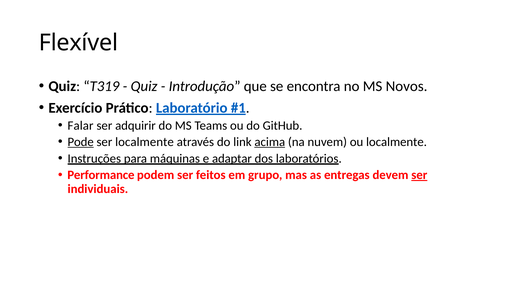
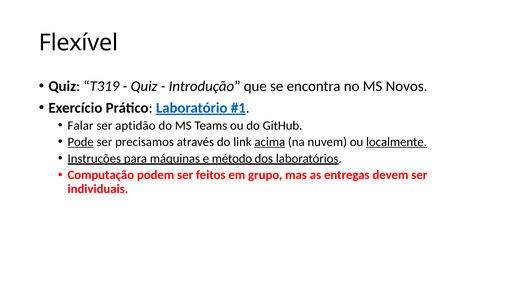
adquirir: adquirir -> aptidão
ser localmente: localmente -> precisamos
localmente at (396, 142) underline: none -> present
adaptar: adaptar -> método
Performance: Performance -> Computação
ser at (419, 175) underline: present -> none
